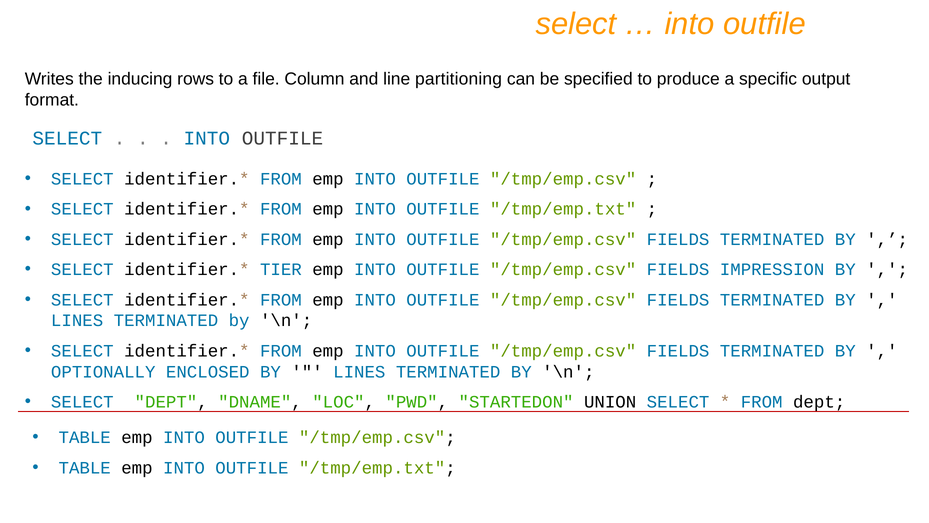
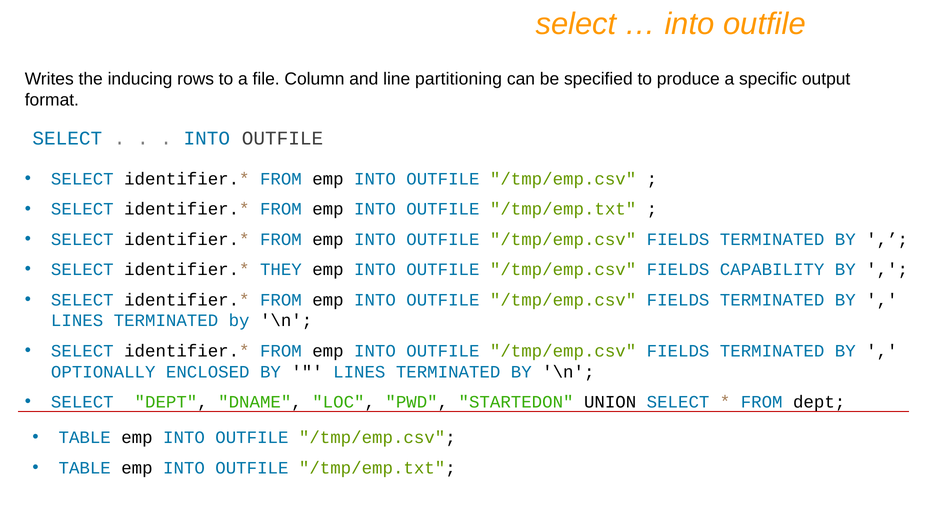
TIER: TIER -> THEY
IMPRESSION: IMPRESSION -> CAPABILITY
